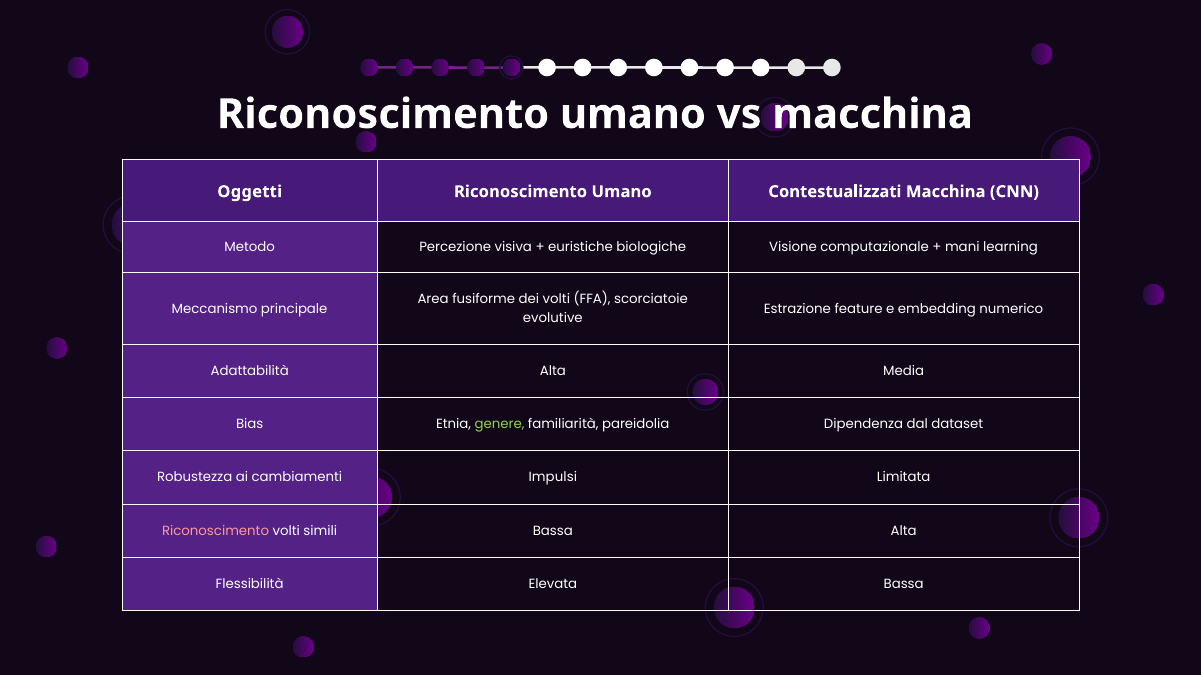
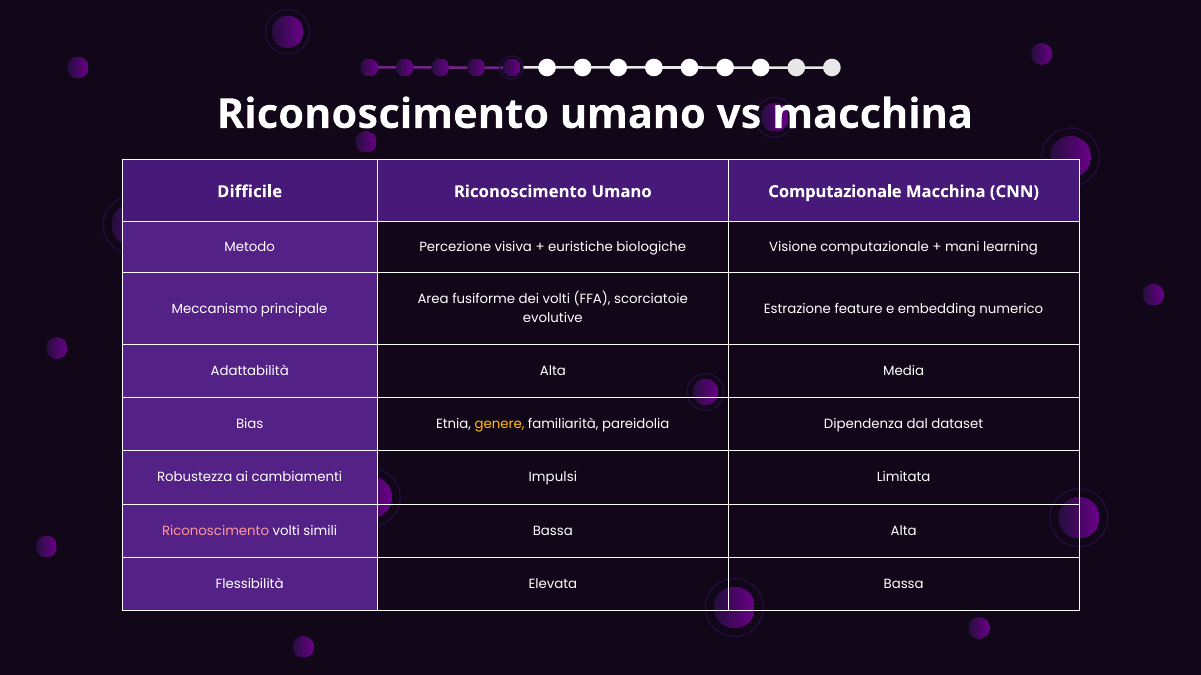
Oggetti: Oggetti -> Difficile
Umano Contestualizzati: Contestualizzati -> Computazionale
genere colour: light green -> yellow
